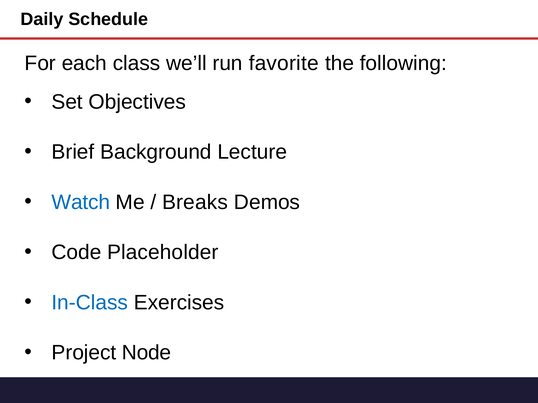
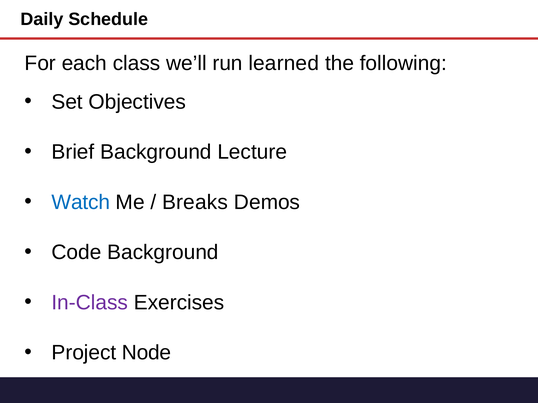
favorite: favorite -> learned
Code Placeholder: Placeholder -> Background
In-Class colour: blue -> purple
